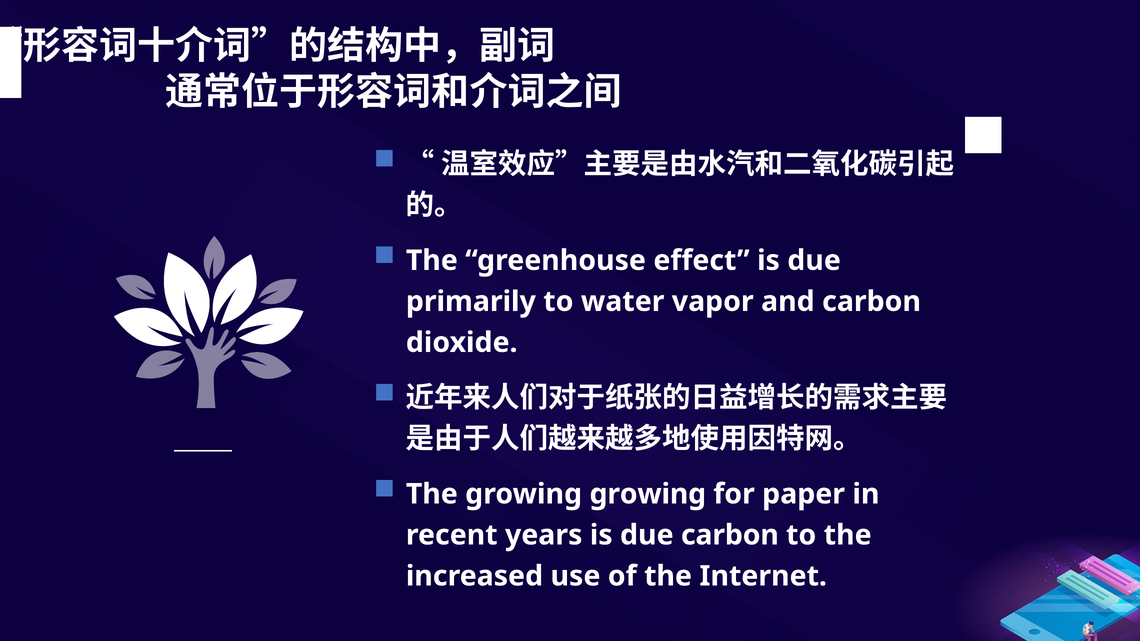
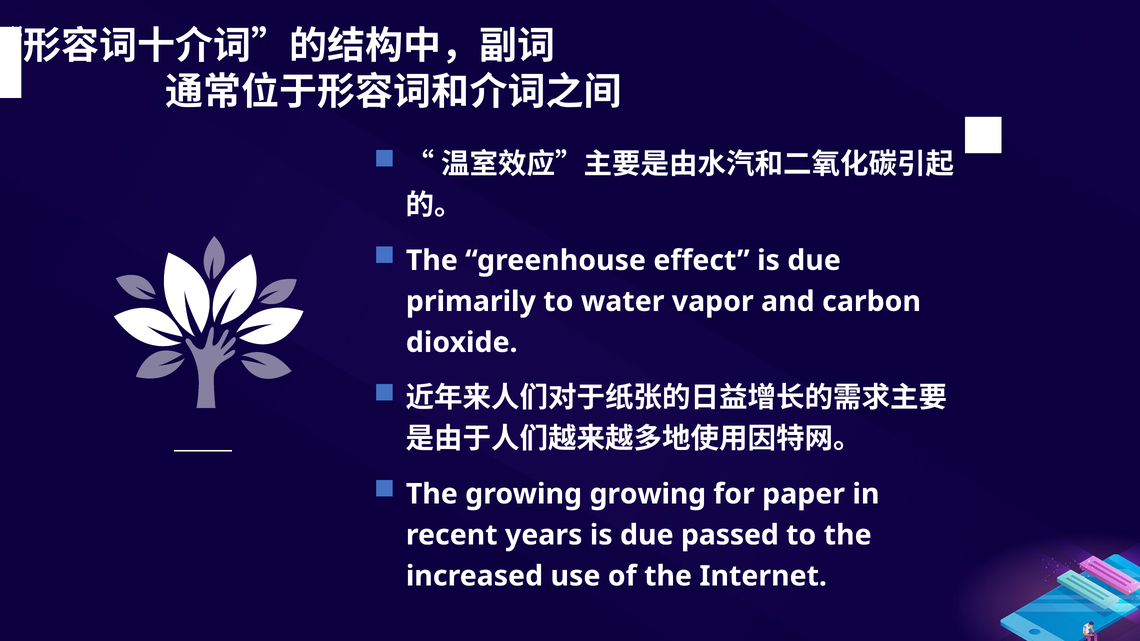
due carbon: carbon -> passed
